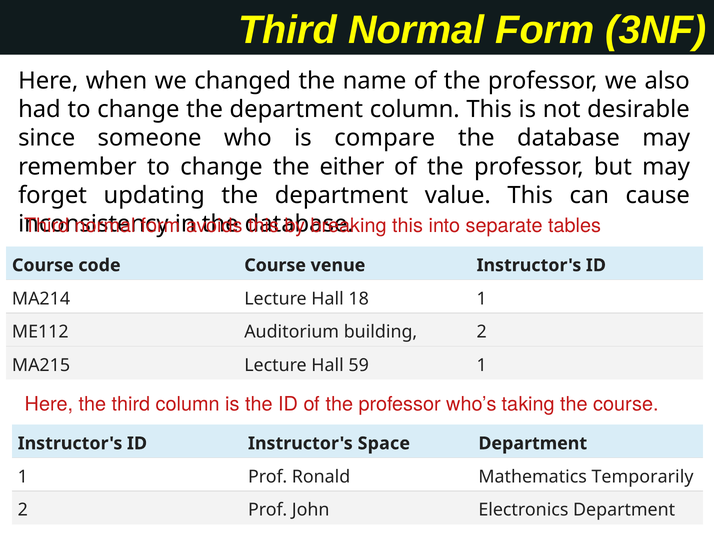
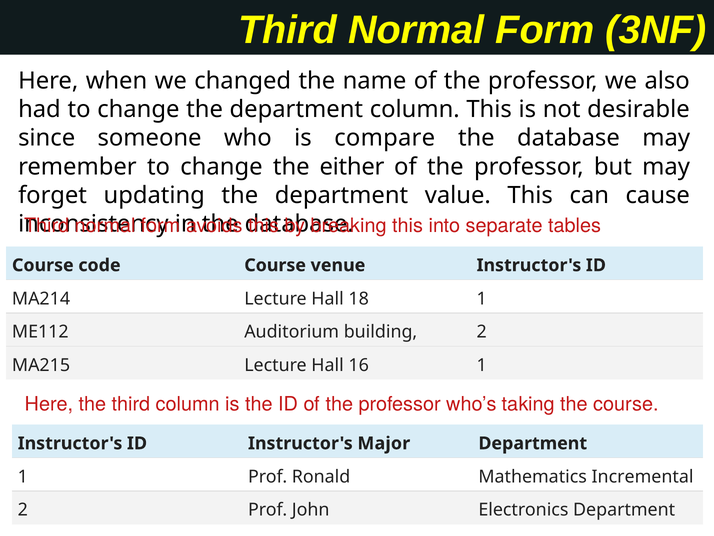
59: 59 -> 16
Space: Space -> Major
Temporarily: Temporarily -> Incremental
